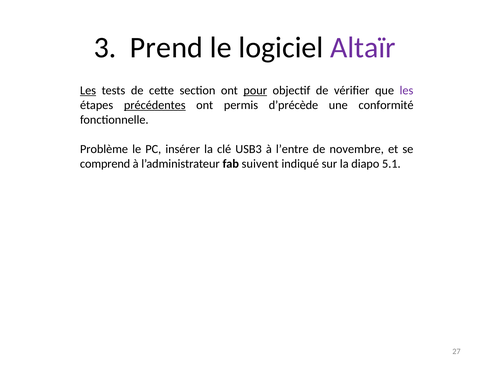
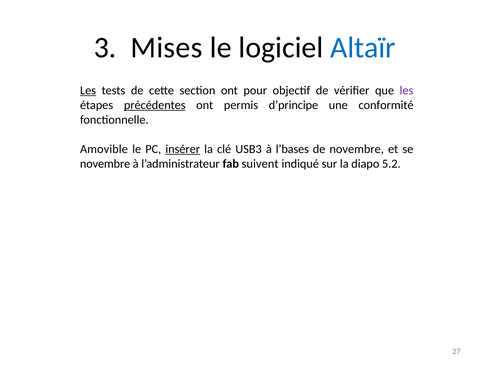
Prend: Prend -> Mises
Altaïr colour: purple -> blue
pour underline: present -> none
d’précède: d’précède -> d’principe
Problème: Problème -> Amovible
insérer underline: none -> present
l’entre: l’entre -> l’bases
comprend at (105, 164): comprend -> novembre
5.1: 5.1 -> 5.2
